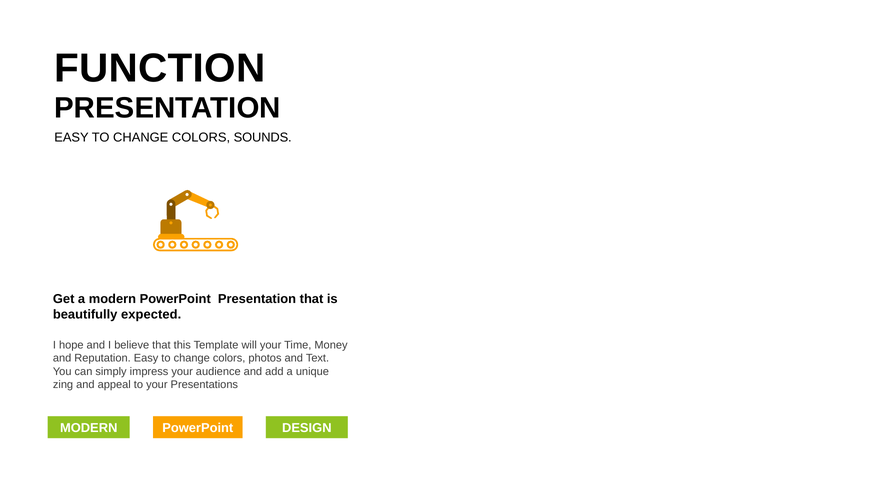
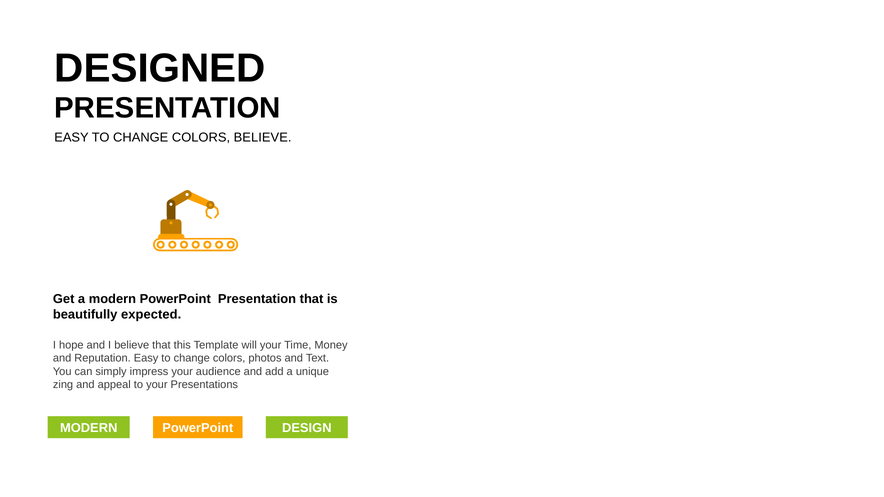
FUNCTION at (160, 68): FUNCTION -> DESIGNED
COLORS SOUNDS: SOUNDS -> BELIEVE
